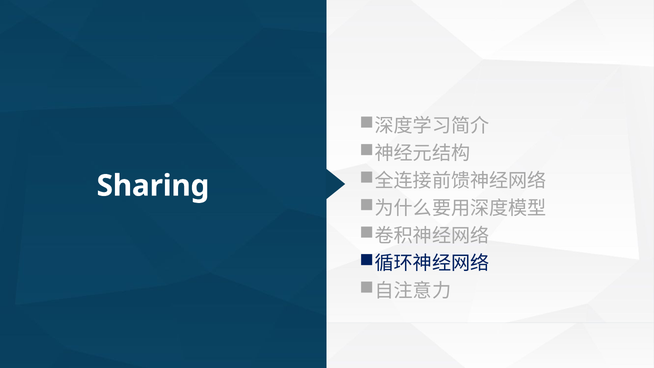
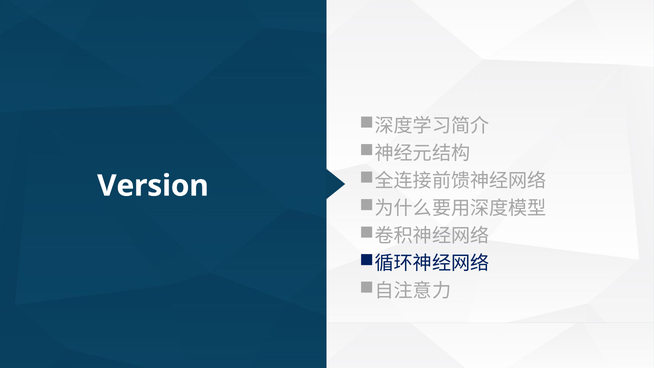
Sharing: Sharing -> Version
